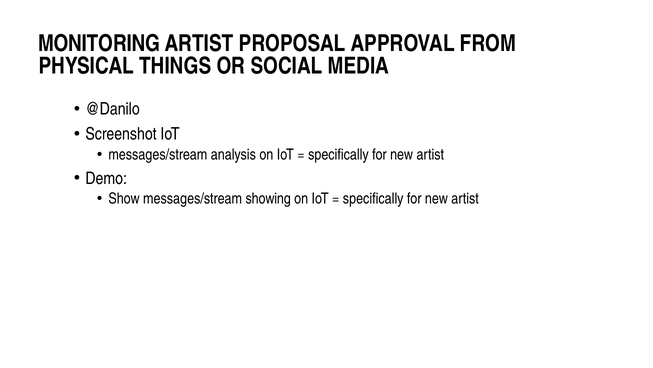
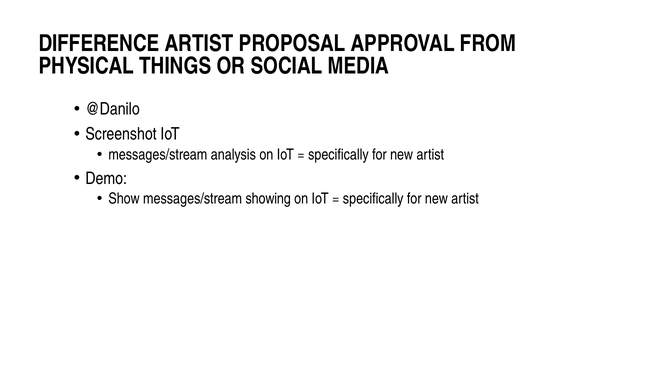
MONITORING: MONITORING -> DIFFERENCE
